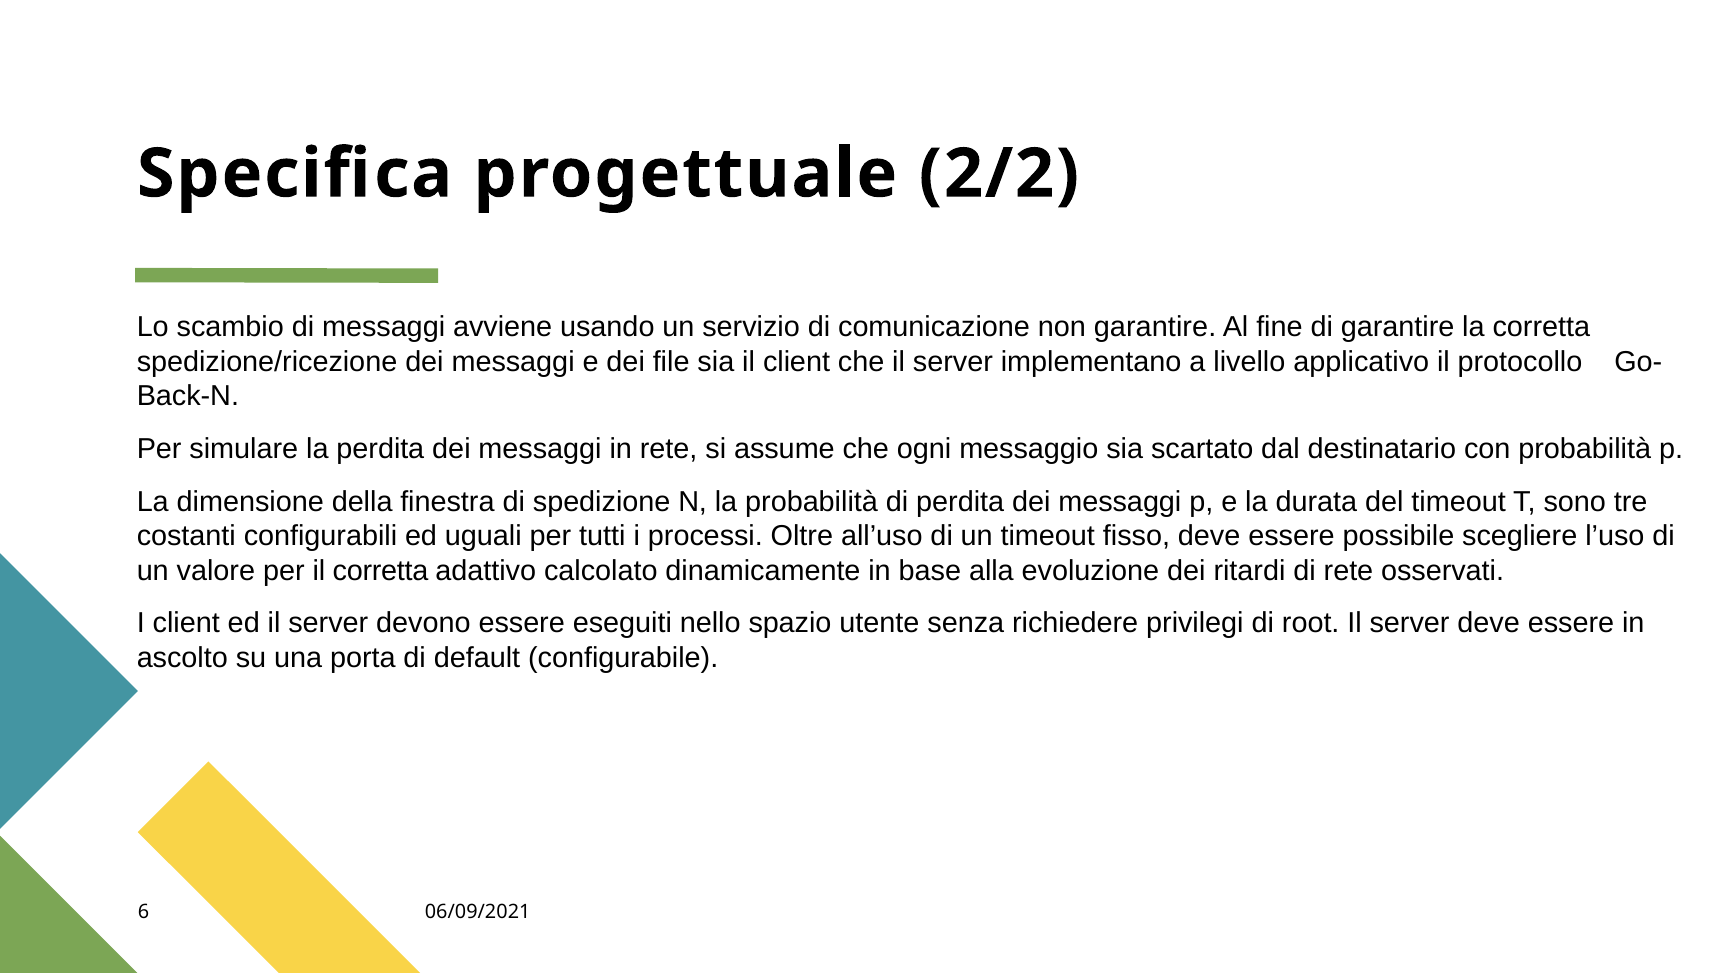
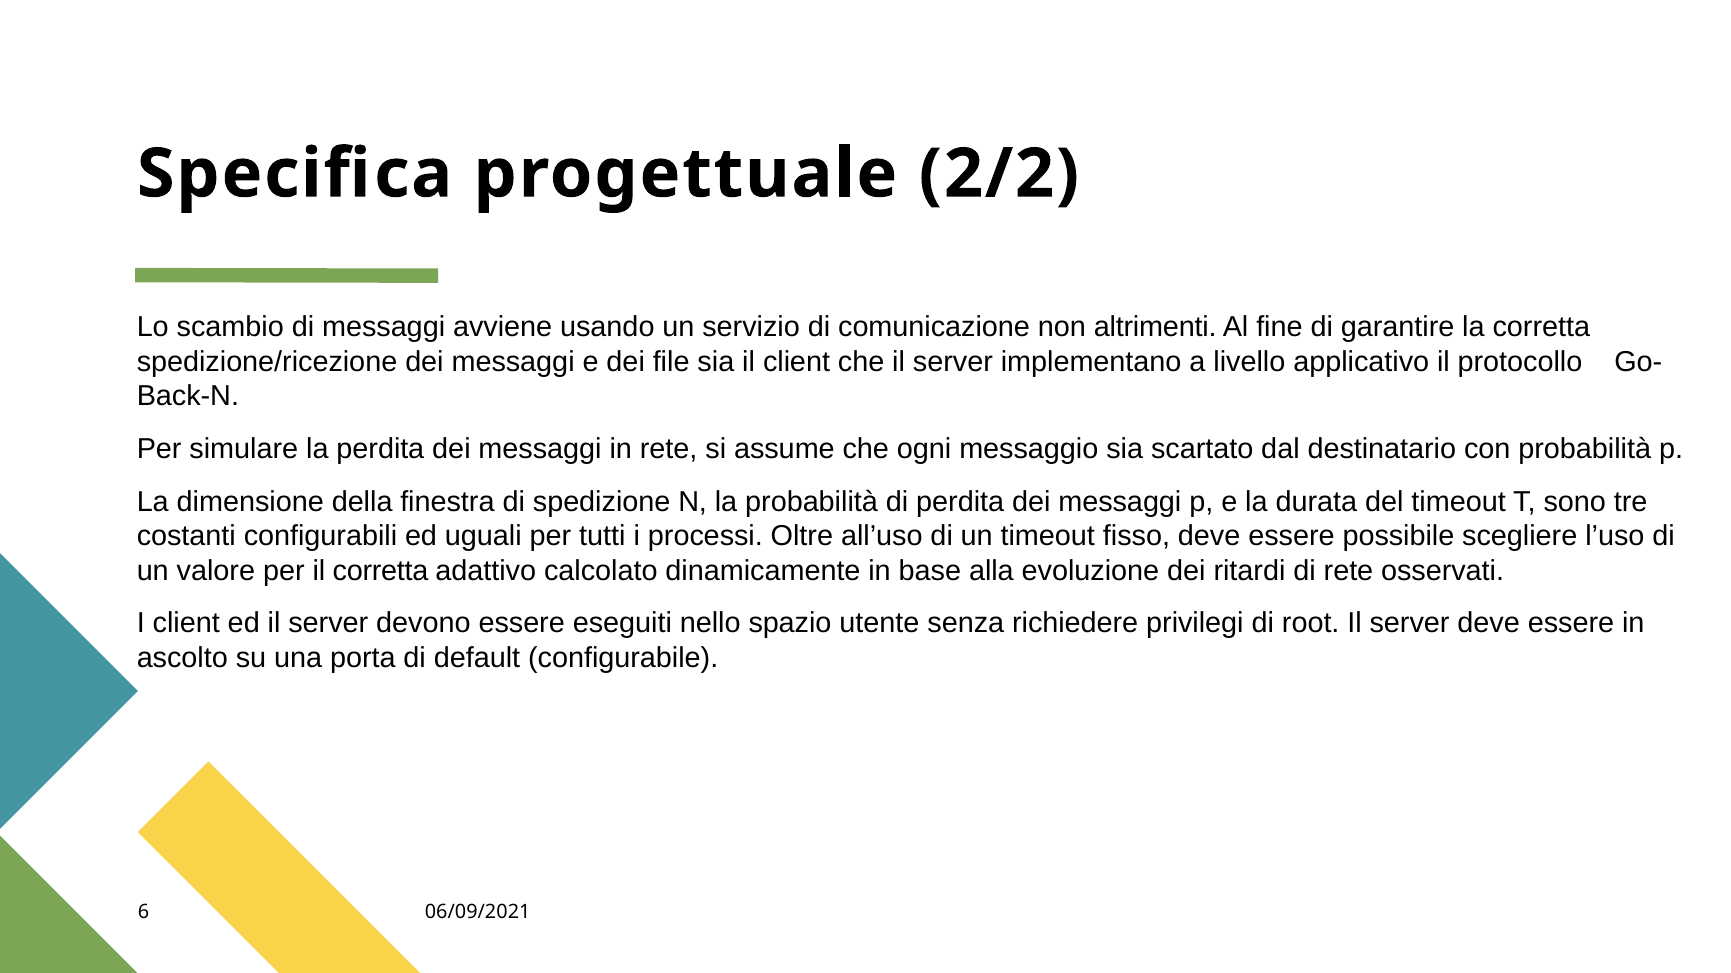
non garantire: garantire -> altrimenti
